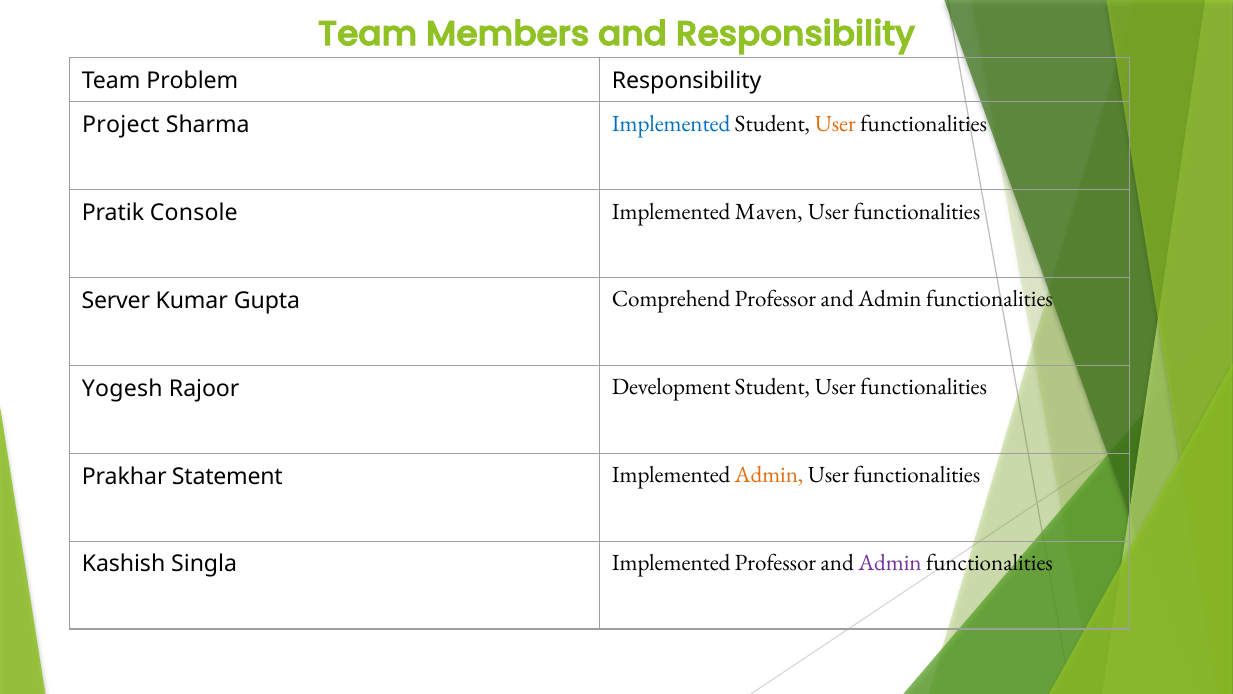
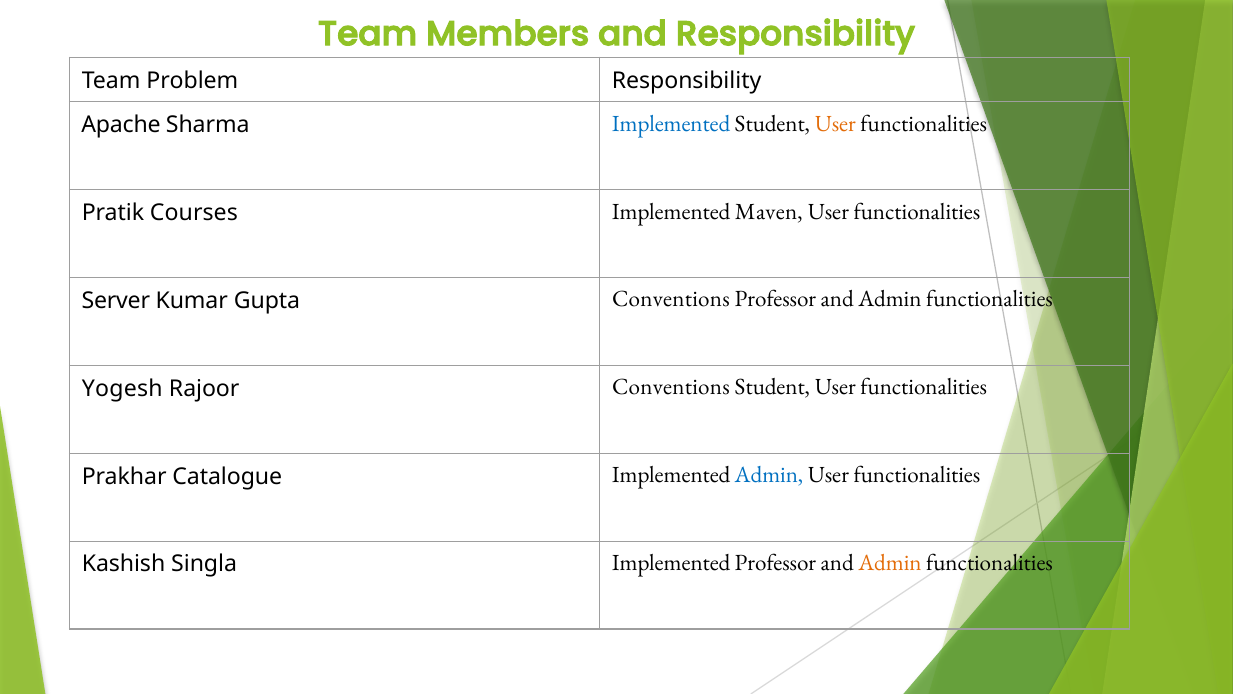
Project: Project -> Apache
Console: Console -> Courses
Gupta Comprehend: Comprehend -> Conventions
Rajoor Development: Development -> Conventions
Statement: Statement -> Catalogue
Admin at (769, 475) colour: orange -> blue
Admin at (890, 563) colour: purple -> orange
